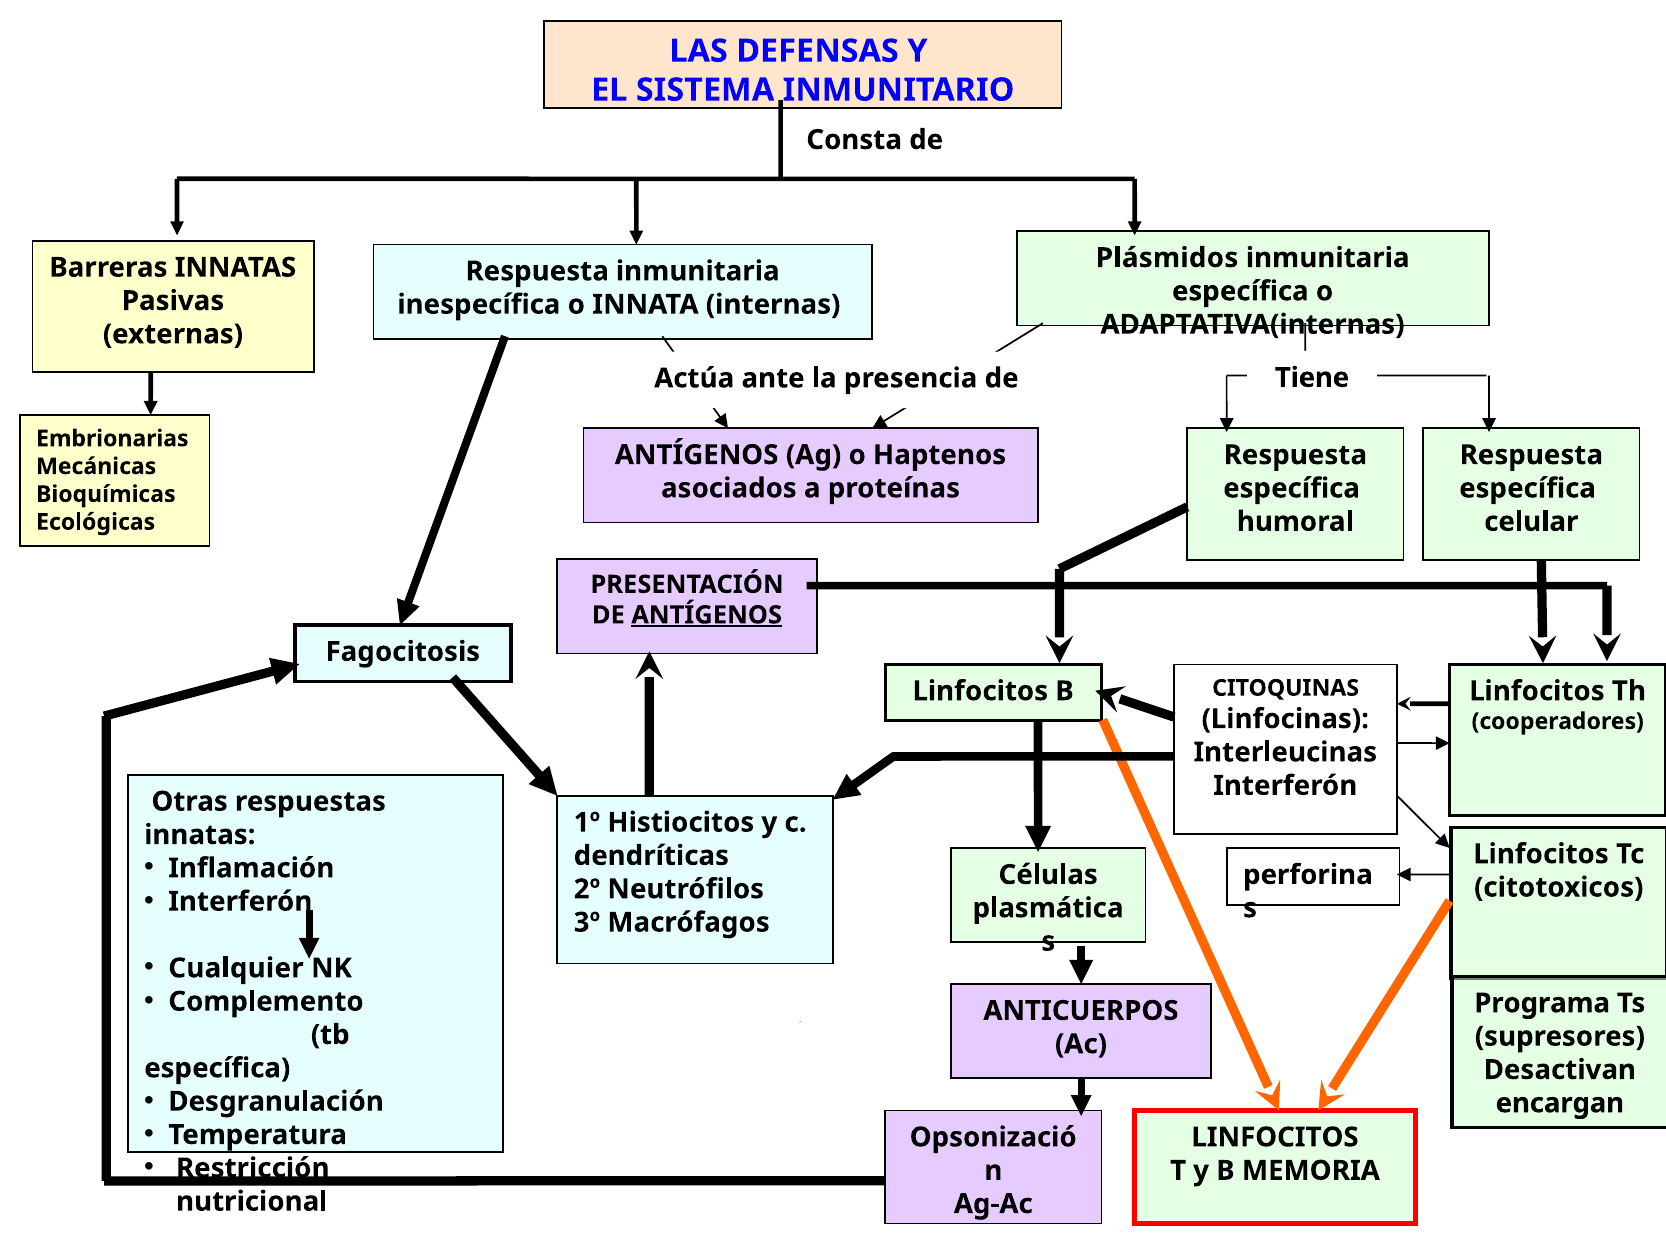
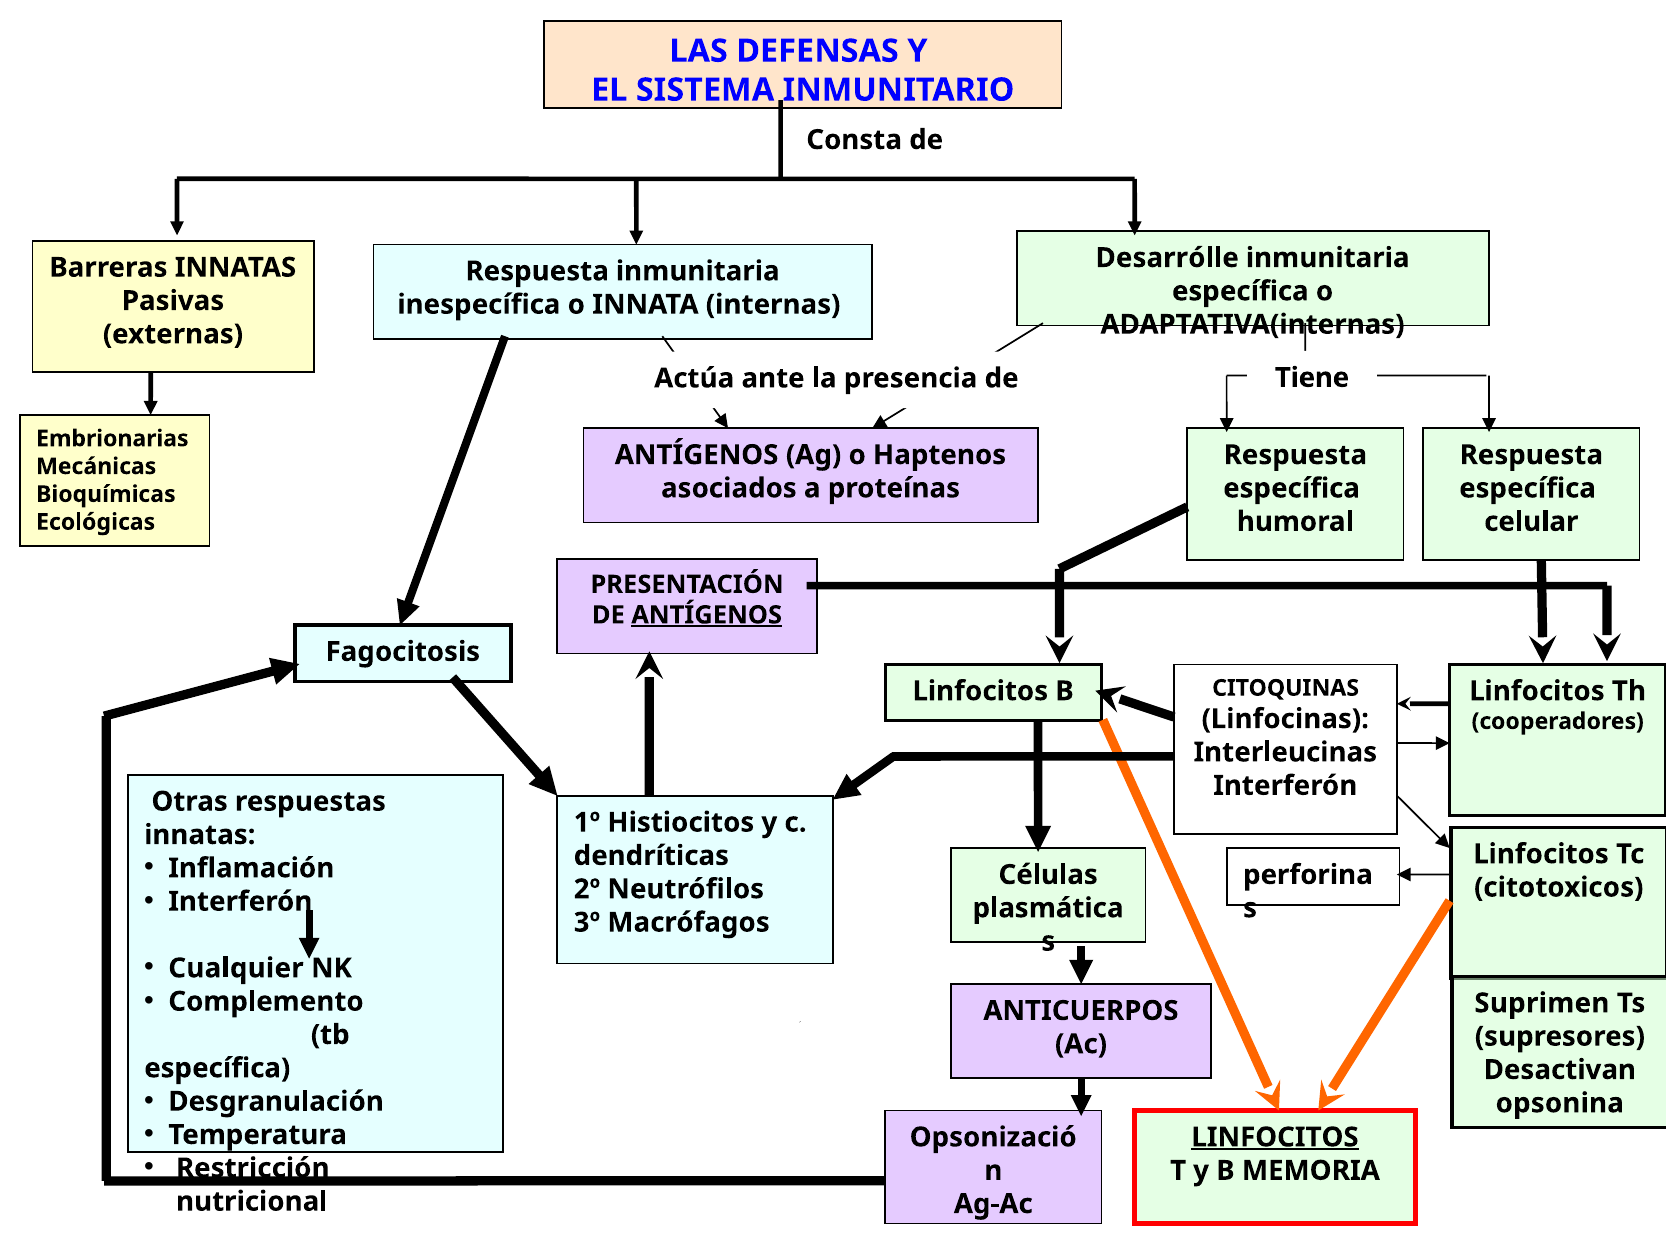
Plásmidos: Plásmidos -> Desarrólle
Programa: Programa -> Suprimen
encargan: encargan -> opsonina
LINFOCITOS at (1275, 1137) underline: none -> present
